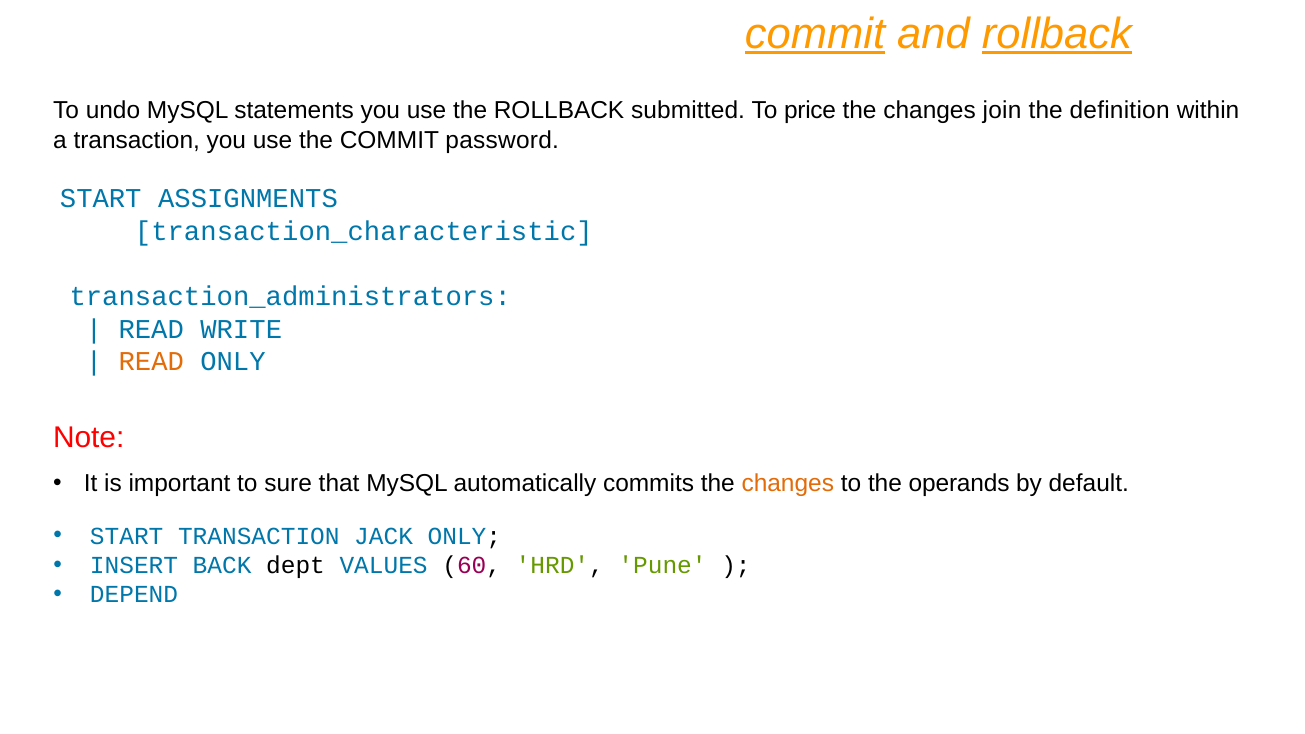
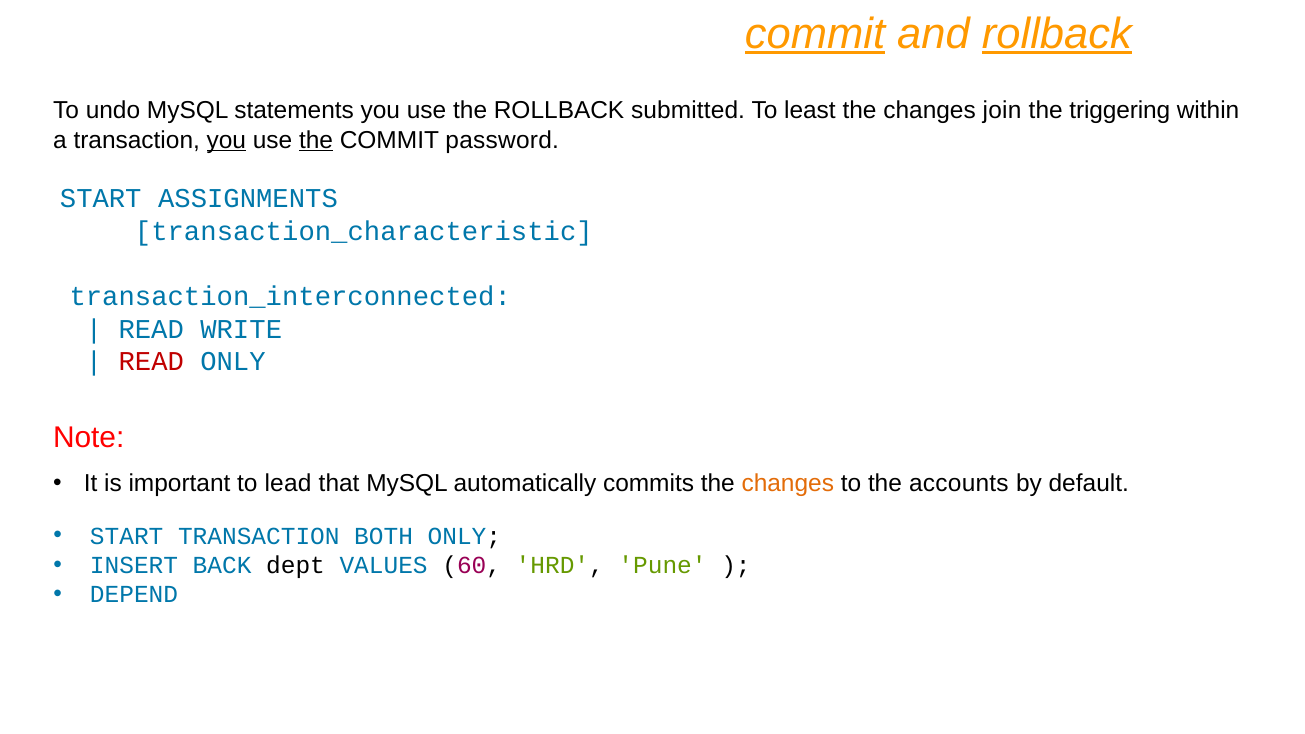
price: price -> least
definition: definition -> triggering
you at (226, 140) underline: none -> present
the at (316, 140) underline: none -> present
transaction_administrators: transaction_administrators -> transaction_interconnected
READ at (151, 362) colour: orange -> red
sure: sure -> lead
operands: operands -> accounts
JACK: JACK -> BOTH
